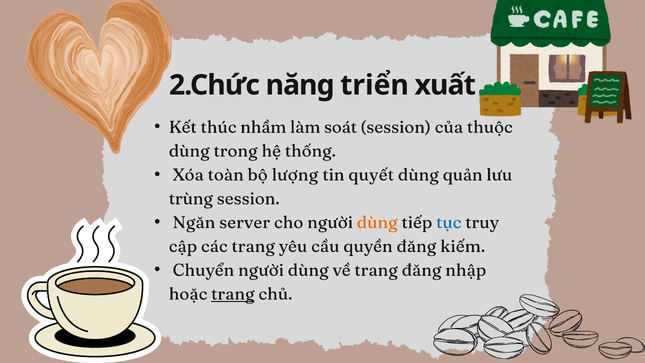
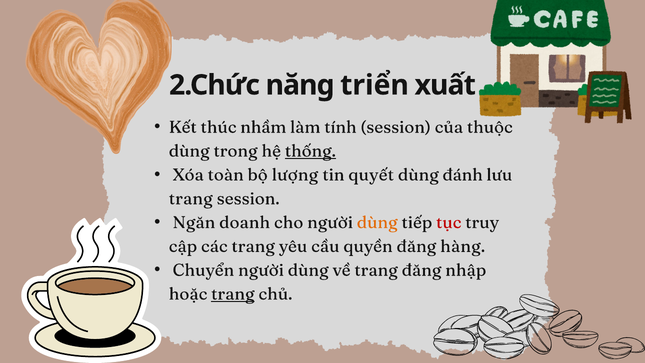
soát: soát -> tính
thống underline: none -> present
quản: quản -> đánh
trùng at (191, 199): trùng -> trang
server: server -> doanh
tục colour: blue -> red
kiếm: kiếm -> hàng
